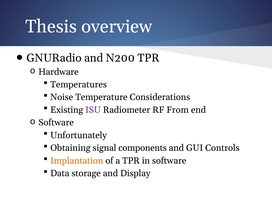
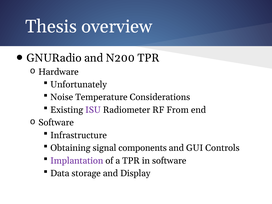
Temperatures: Temperatures -> Unfortunately
Unfortunately: Unfortunately -> Infrastructure
Implantation colour: orange -> purple
